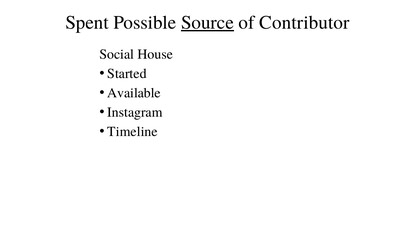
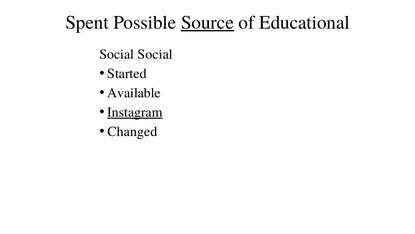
Contributor: Contributor -> Educational
Social House: House -> Social
Instagram underline: none -> present
Timeline: Timeline -> Changed
